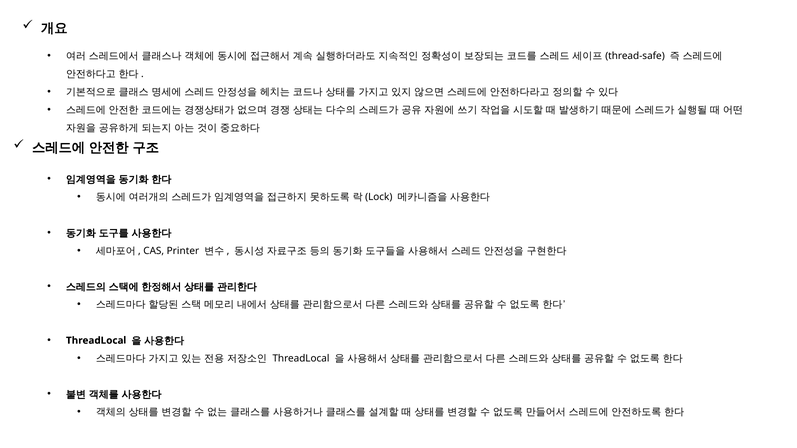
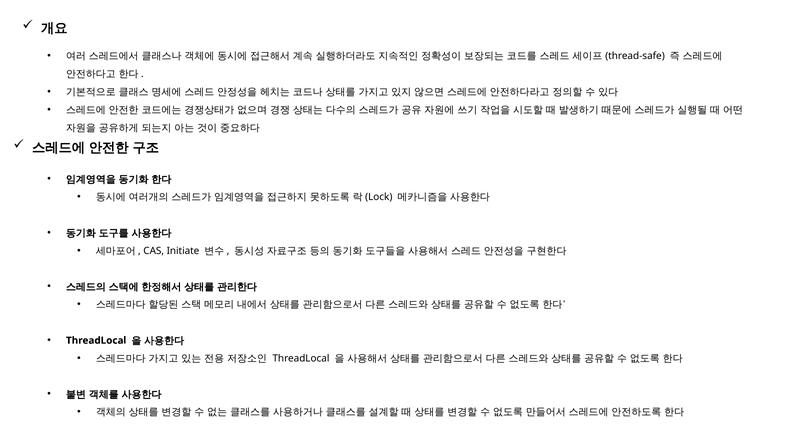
Printer: Printer -> Initiate
